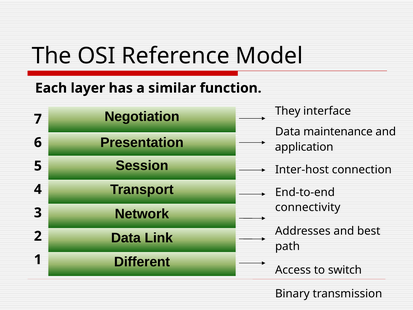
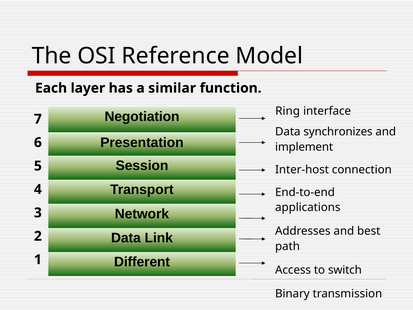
They: They -> Ring
maintenance: maintenance -> synchronizes
application: application -> implement
connectivity: connectivity -> applications
